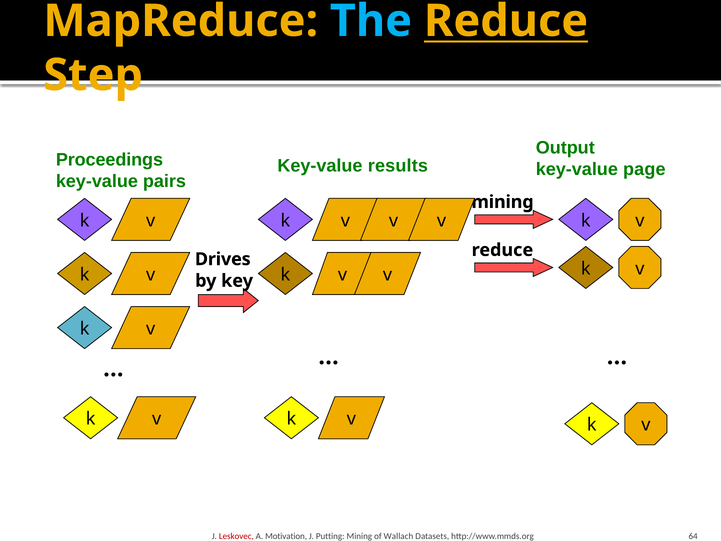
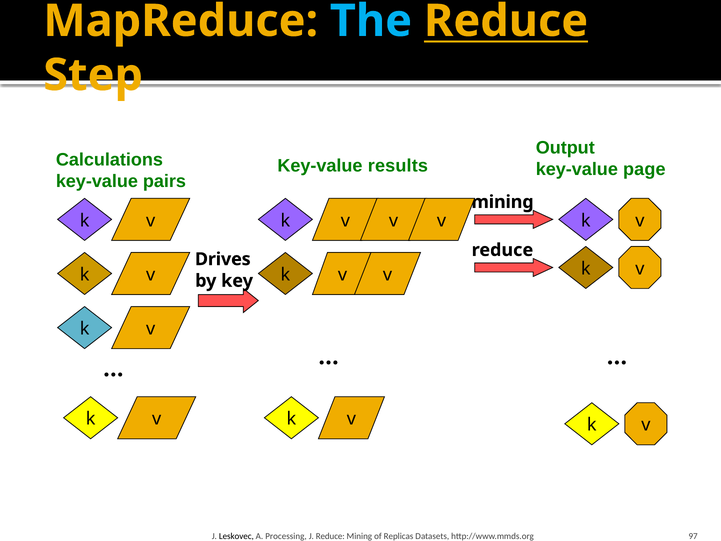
Proceedings: Proceedings -> Calculations
Leskovec colour: red -> black
Motivation: Motivation -> Processing
J Putting: Putting -> Reduce
Wallach: Wallach -> Replicas
64: 64 -> 97
